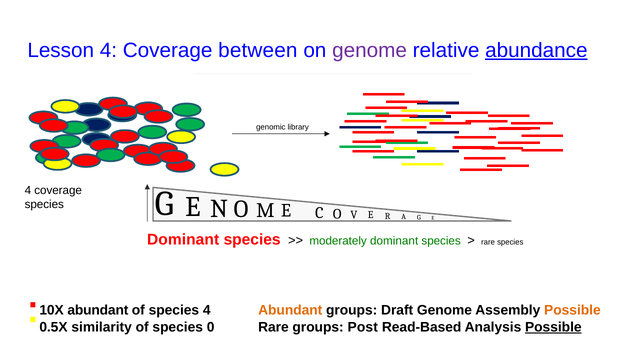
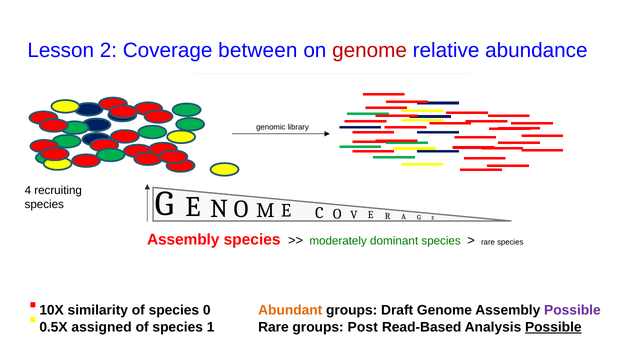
Lesson 4: 4 -> 2
genome at (370, 50) colour: purple -> red
abundance underline: present -> none
coverage at (58, 191): coverage -> recruiting
Dominant at (183, 240): Dominant -> Assembly
10X abundant: abundant -> similarity
species 4: 4 -> 0
Possible at (572, 311) colour: orange -> purple
similarity: similarity -> assigned
0: 0 -> 1
